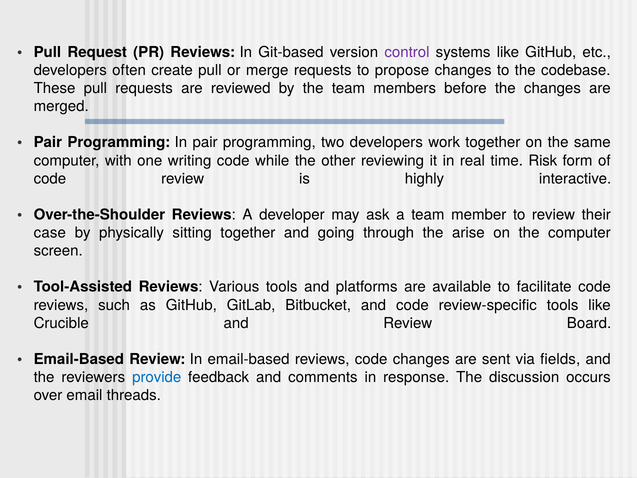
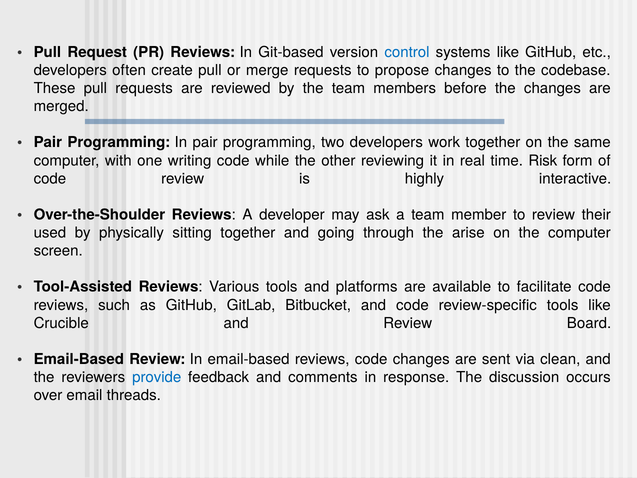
control colour: purple -> blue
case: case -> used
fields: fields -> clean
